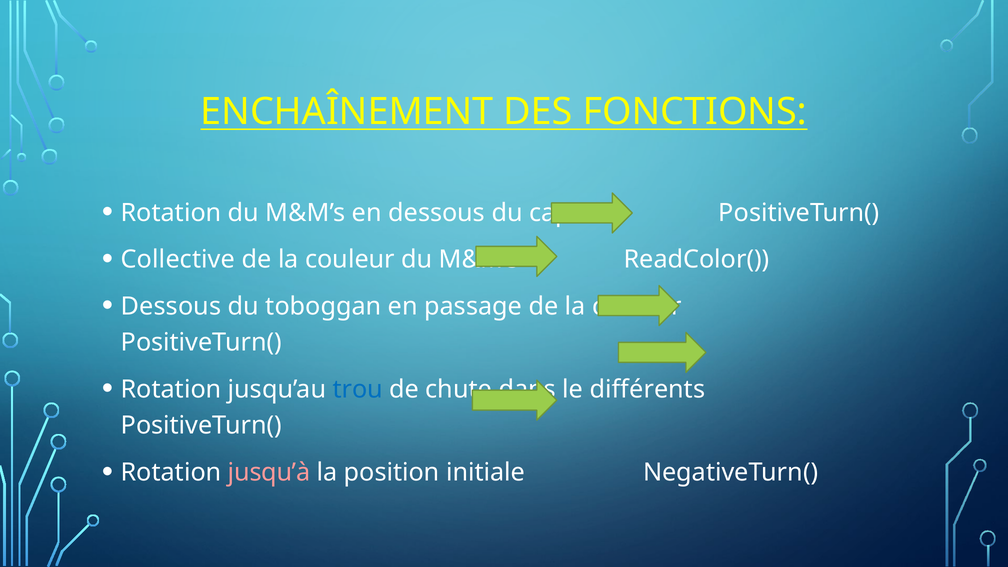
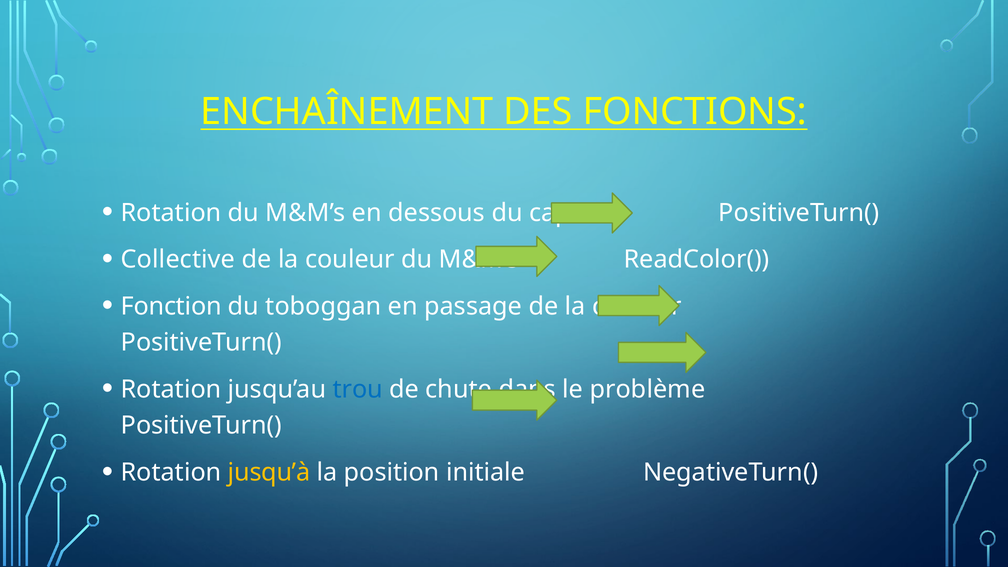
Dessous at (171, 306): Dessous -> Fonction
différents: différents -> problème
jusqu’à colour: pink -> yellow
